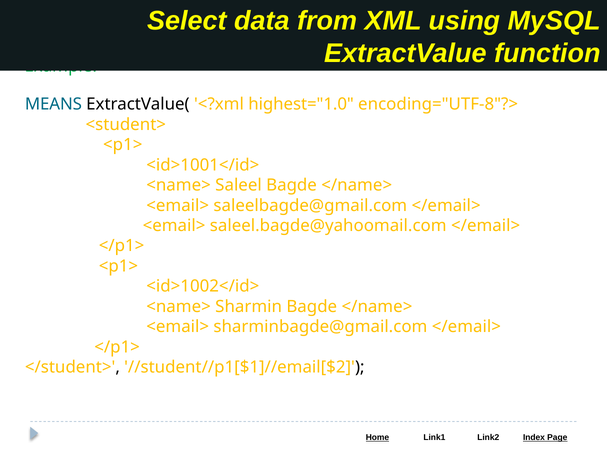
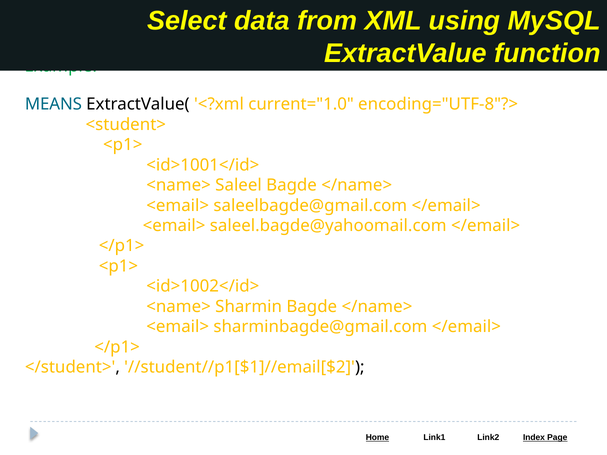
highest="1.0: highest="1.0 -> current="1.0
